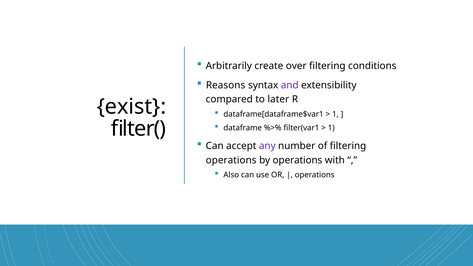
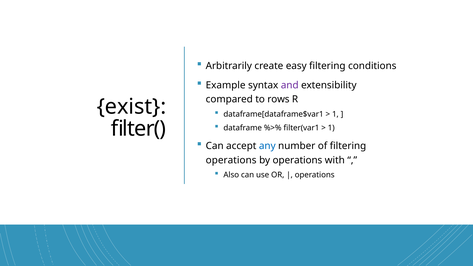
over: over -> easy
Reasons: Reasons -> Example
later: later -> rows
any colour: purple -> blue
